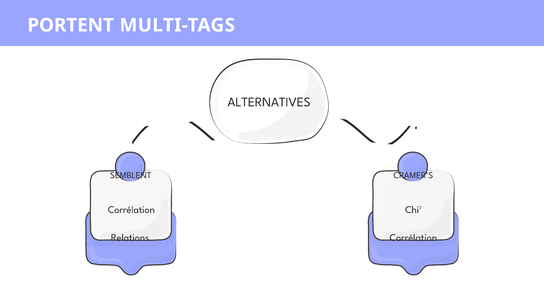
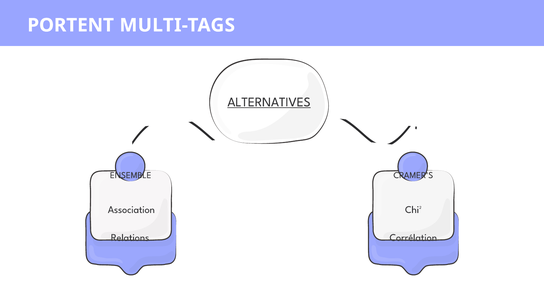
ALTERNATIVES underline: none -> present
SEMBLENT: SEMBLENT -> ENSEMBLE
Corrélation at (131, 210): Corrélation -> Association
